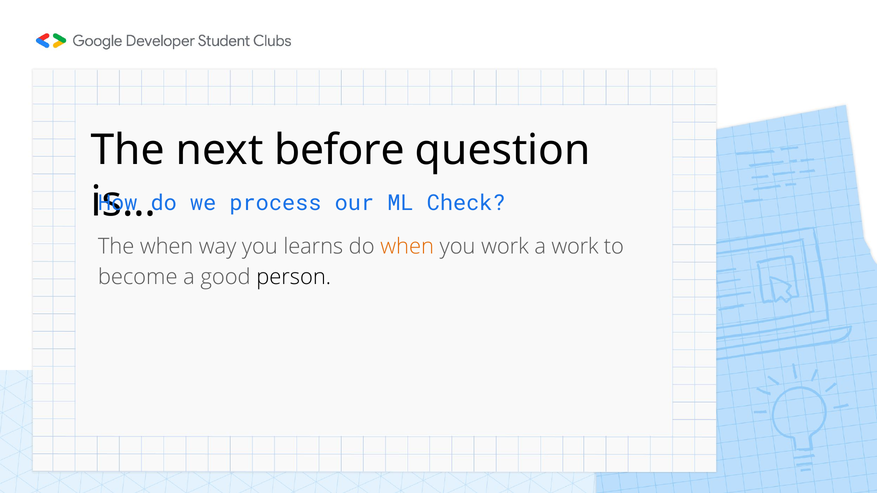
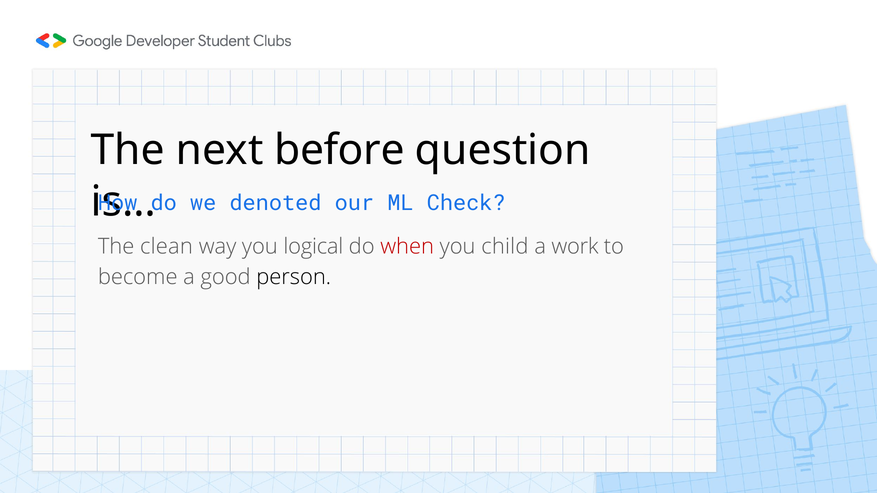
process: process -> denoted
The when: when -> clean
learns: learns -> logical
when at (407, 247) colour: orange -> red
you work: work -> child
